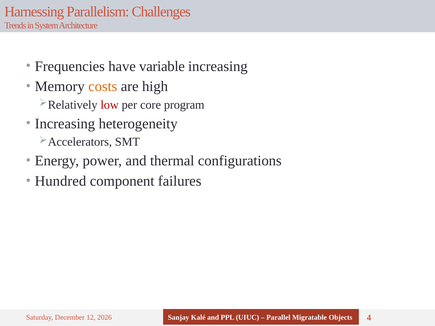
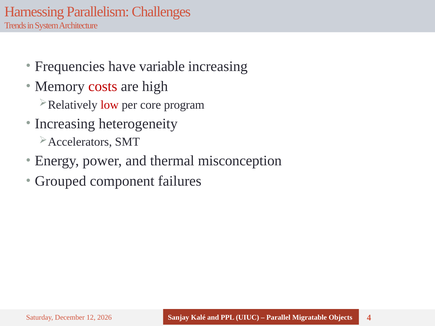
costs colour: orange -> red
configurations: configurations -> misconception
Hundred: Hundred -> Grouped
